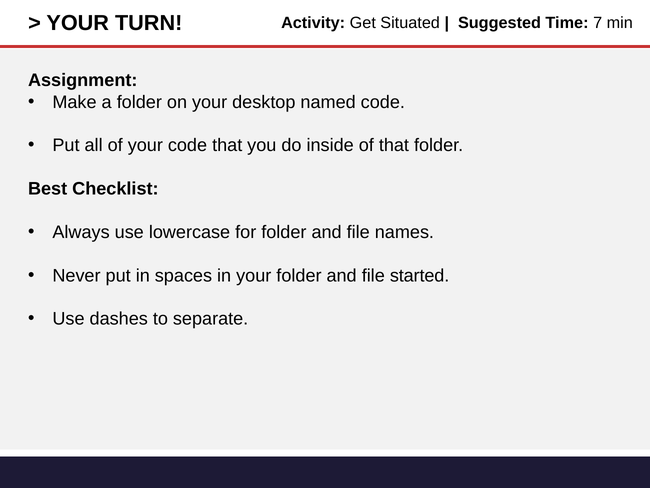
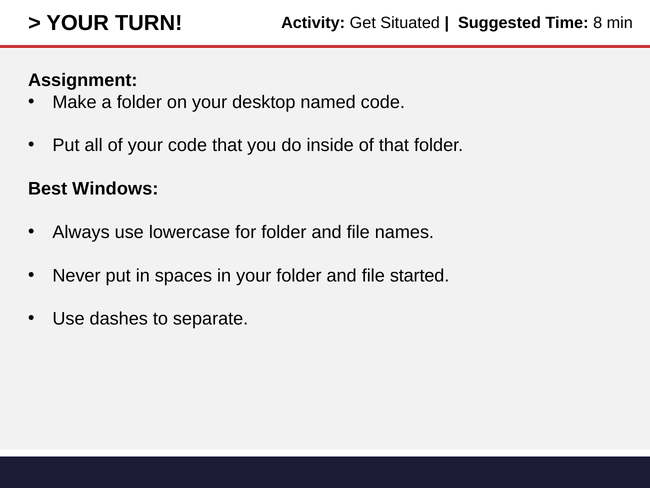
7: 7 -> 8
Checklist: Checklist -> Windows
